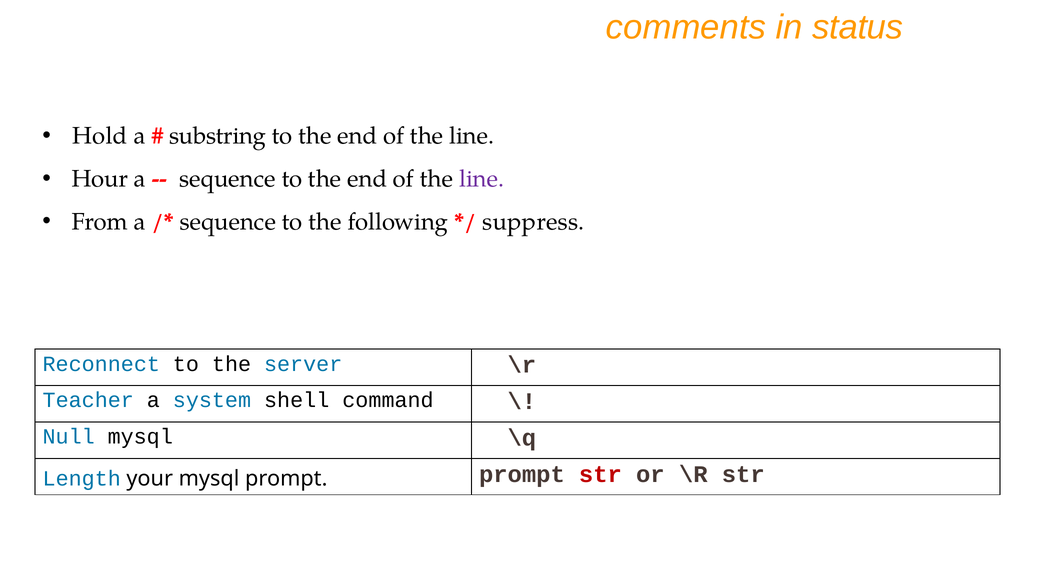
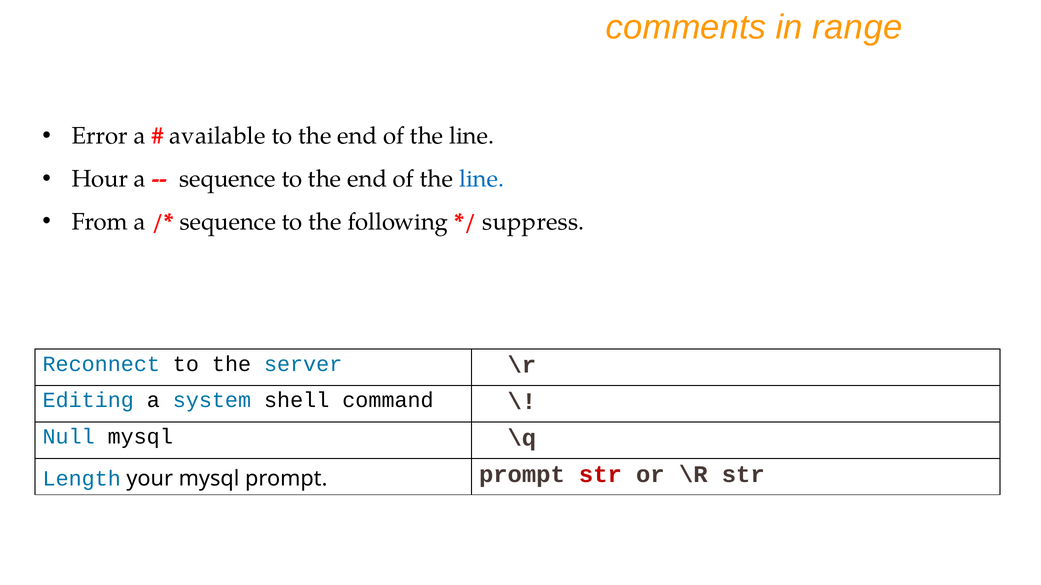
status: status -> range
Hold: Hold -> Error
substring: substring -> available
line at (482, 179) colour: purple -> blue
Teacher: Teacher -> Editing
